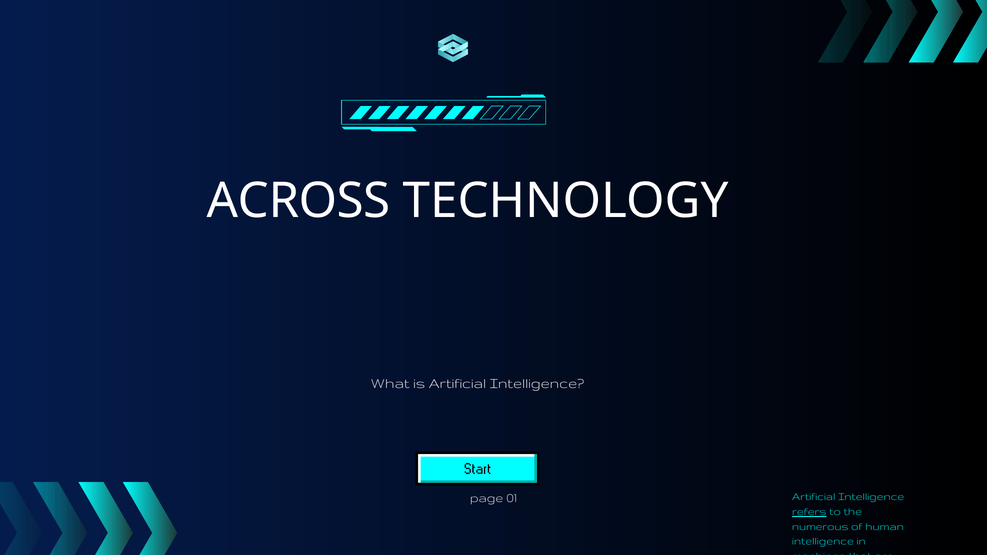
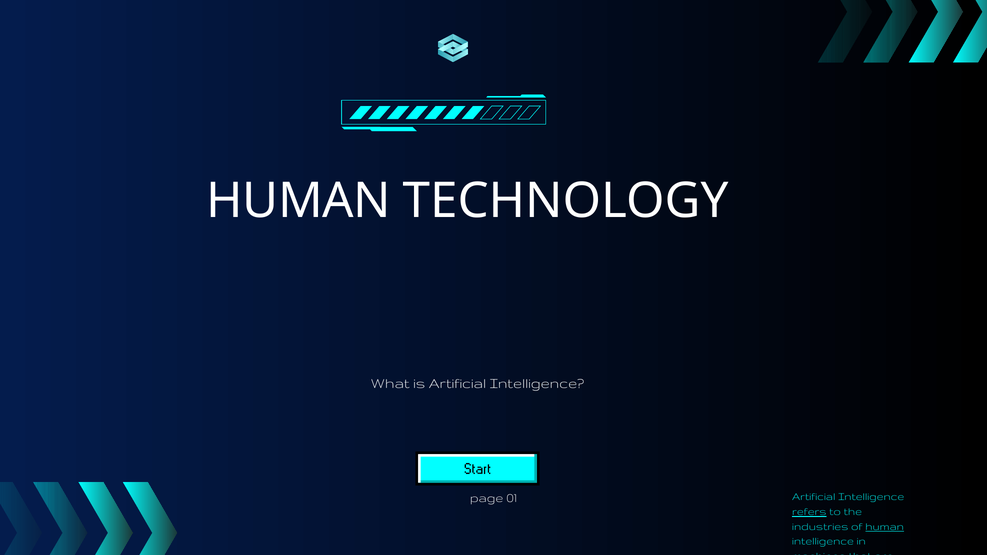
ACROSS at (299, 201): ACROSS -> HUMAN
numerous: numerous -> industries
human at (885, 526) underline: none -> present
